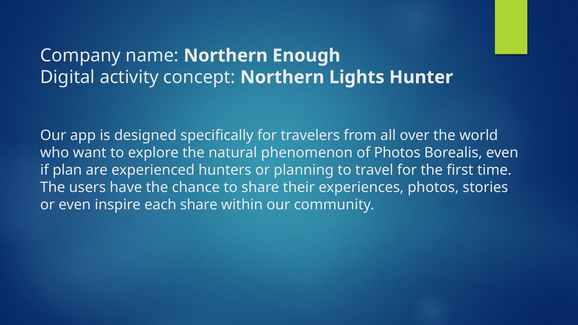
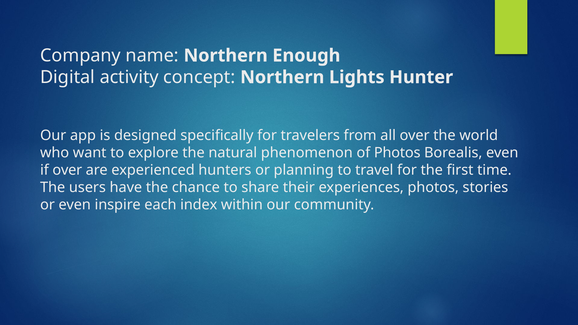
if plan: plan -> over
each share: share -> index
